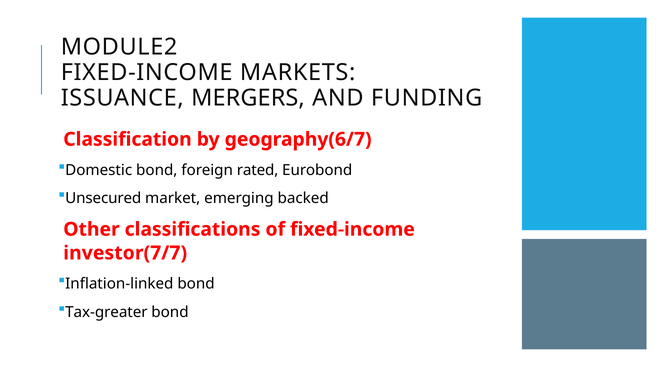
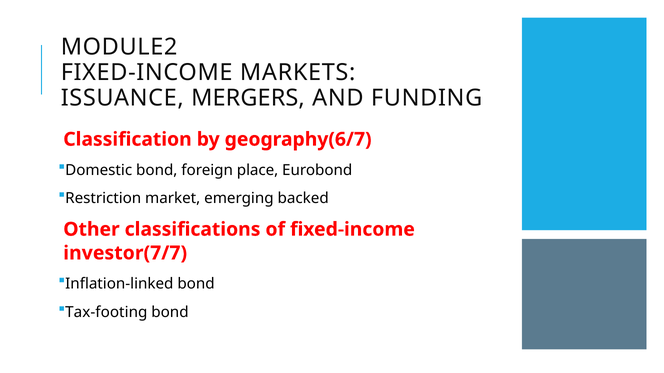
rated: rated -> place
Unsecured: Unsecured -> Restriction
Tax-greater: Tax-greater -> Tax-footing
